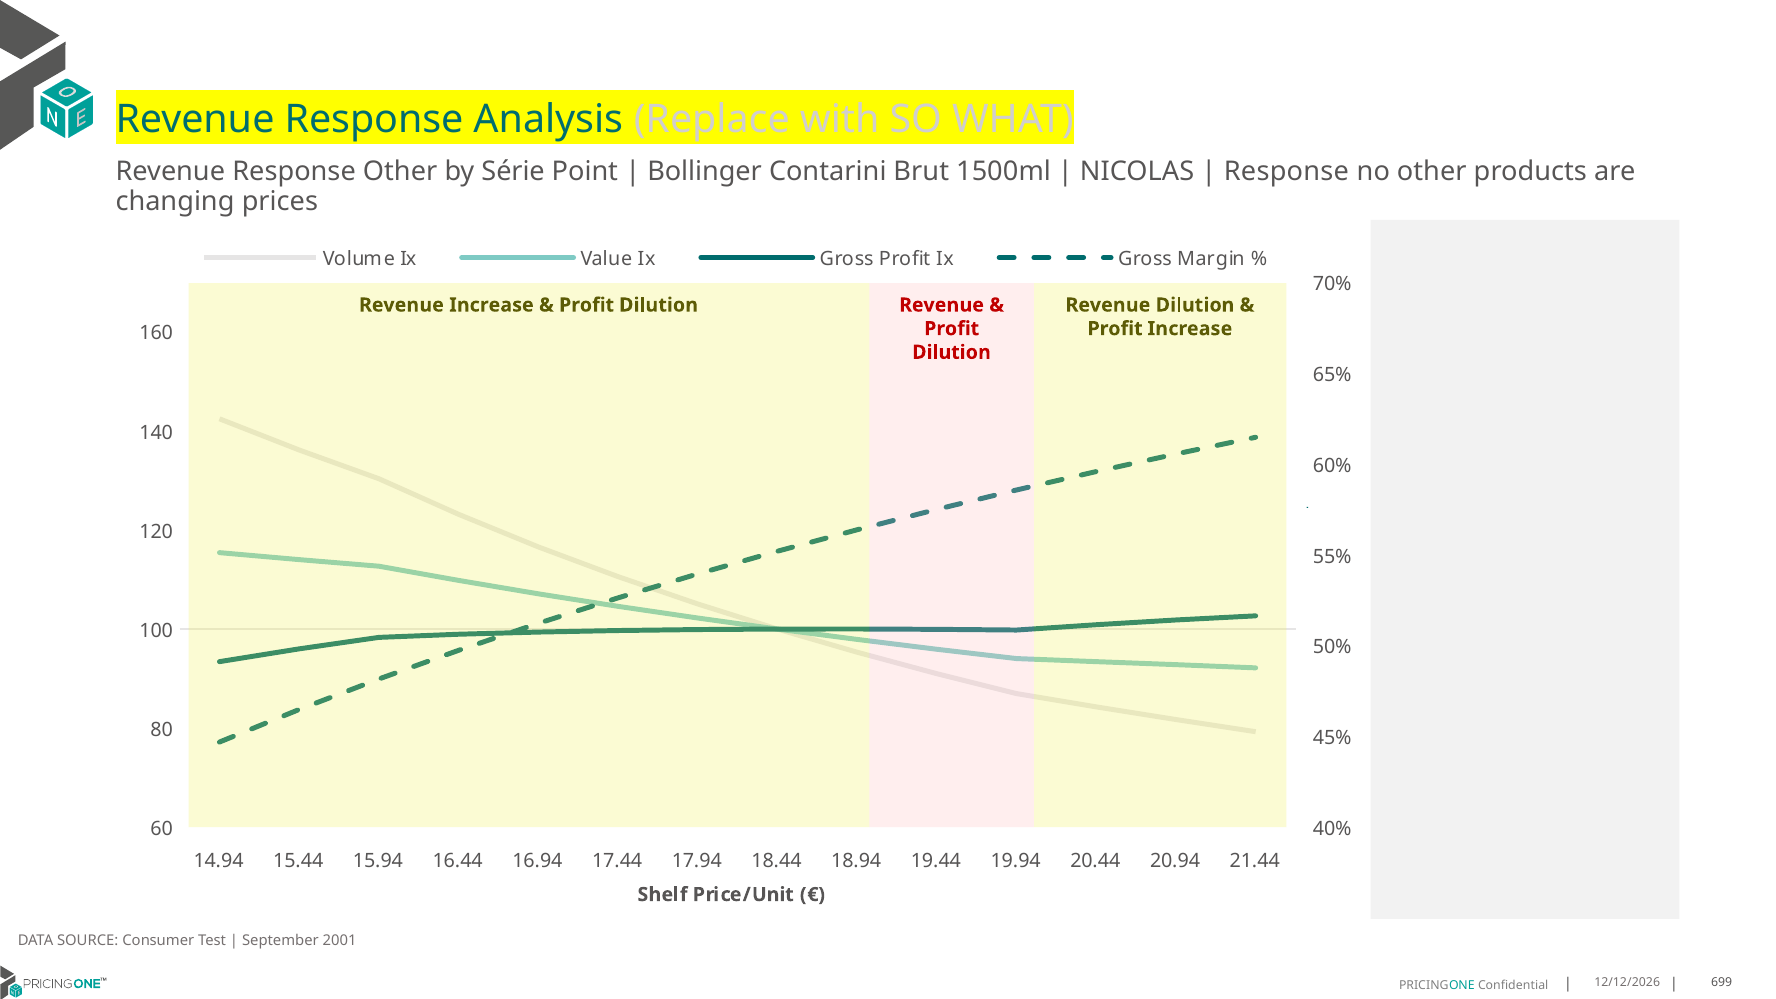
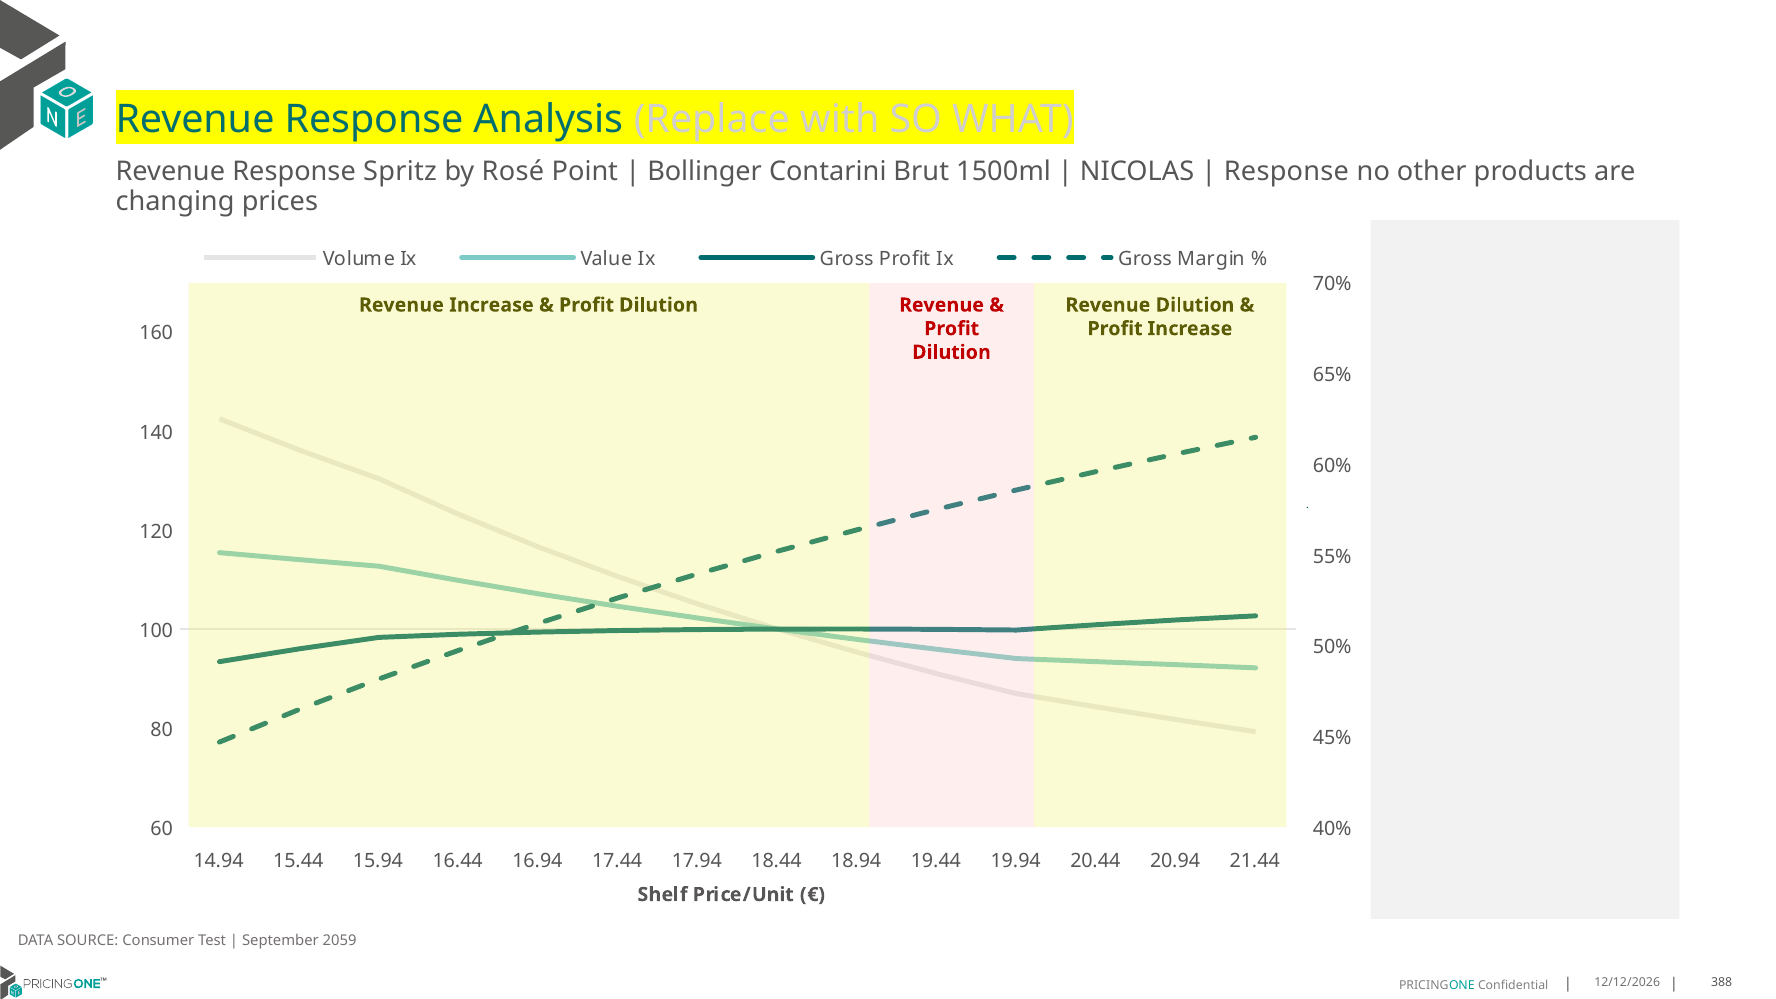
Response Other: Other -> Spritz
Série: Série -> Rosé
2001: 2001 -> 2059
699: 699 -> 388
